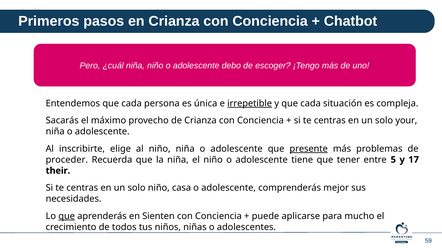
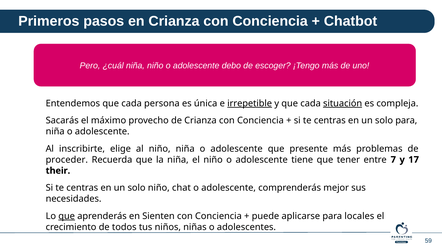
situación underline: none -> present
solo your: your -> para
presente underline: present -> none
5: 5 -> 7
casa: casa -> chat
mucho: mucho -> locales
